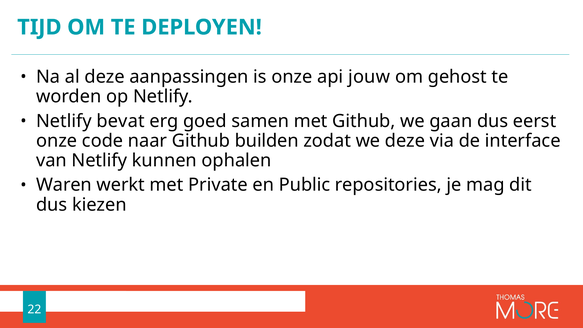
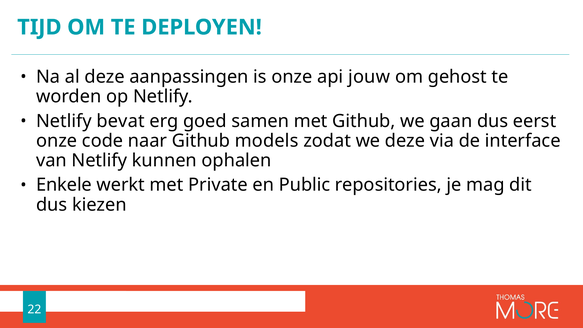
builden: builden -> models
Waren: Waren -> Enkele
